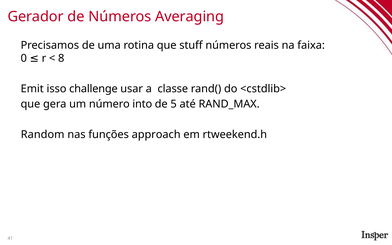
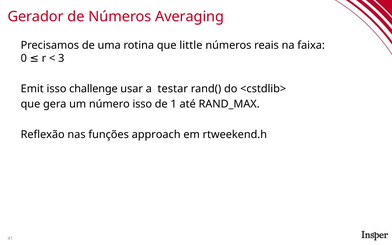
stuff: stuff -> little
8: 8 -> 3
classe: classe -> testar
número into: into -> isso
5: 5 -> 1
Random: Random -> Reflexão
